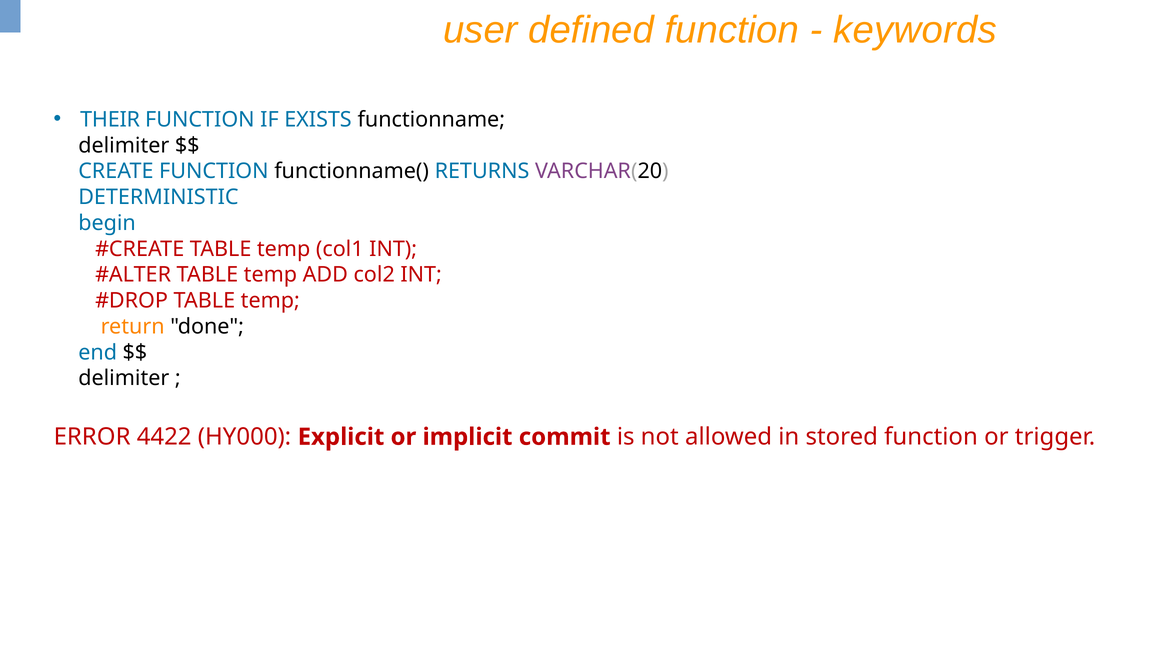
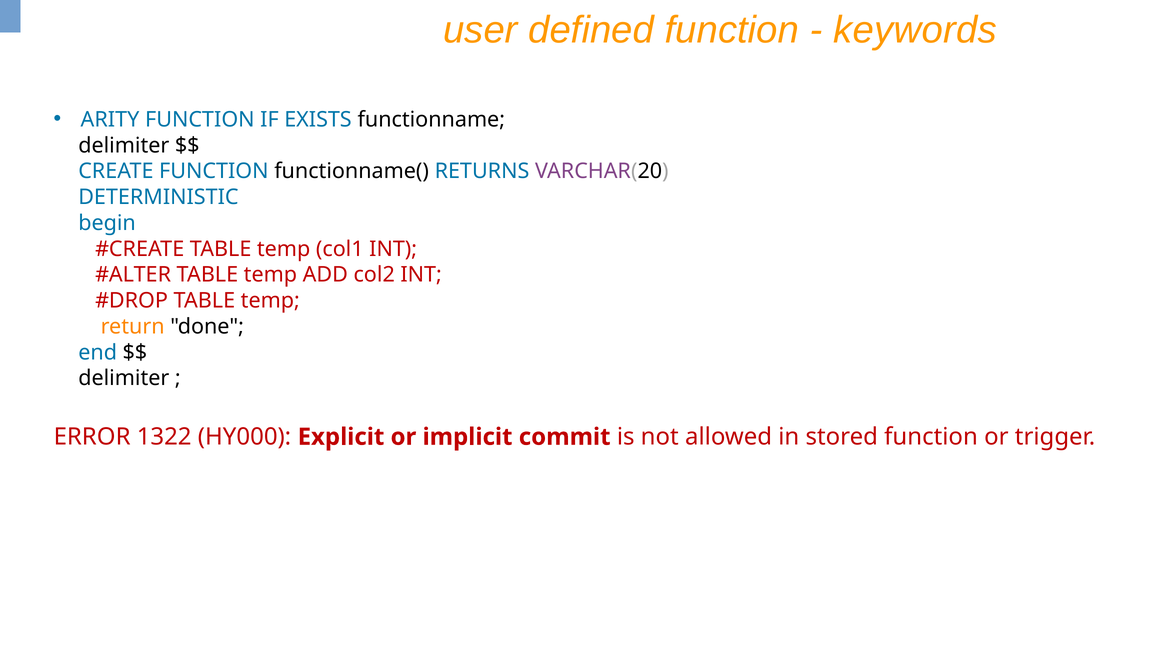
THEIR: THEIR -> ARITY
4422: 4422 -> 1322
